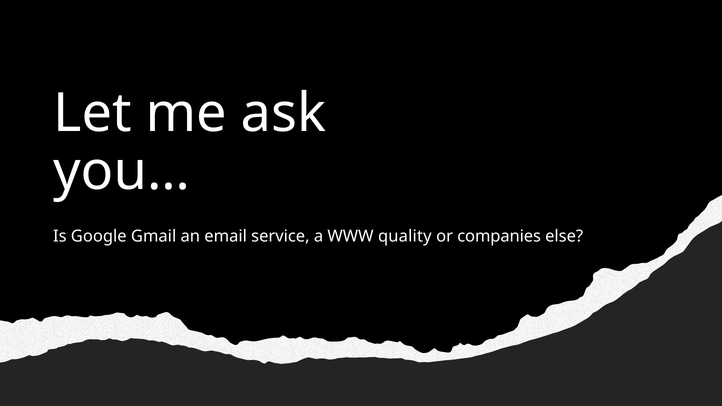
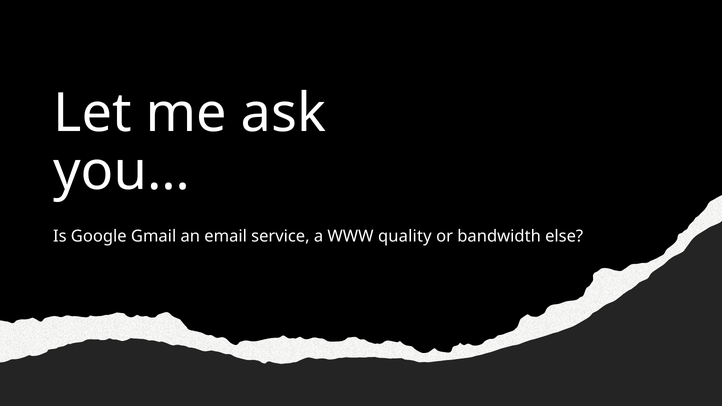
companies: companies -> bandwidth
